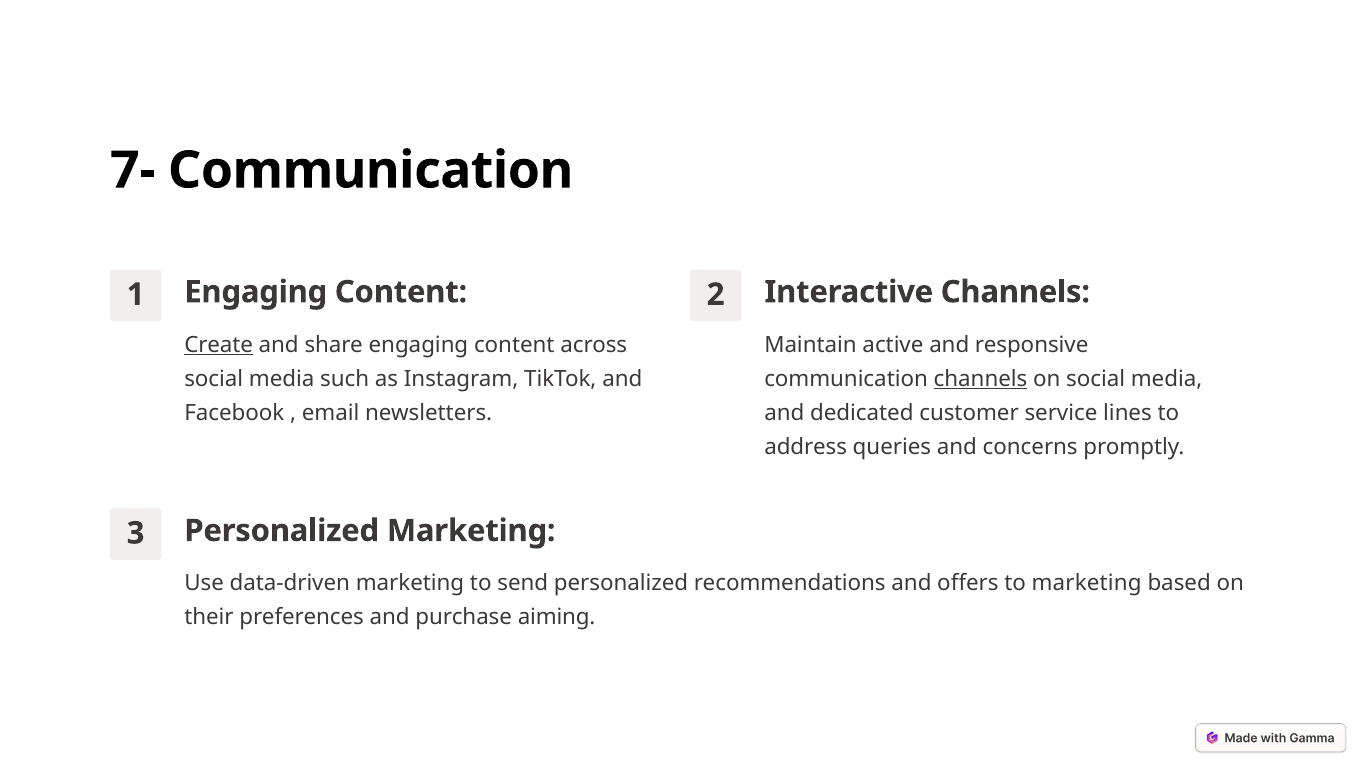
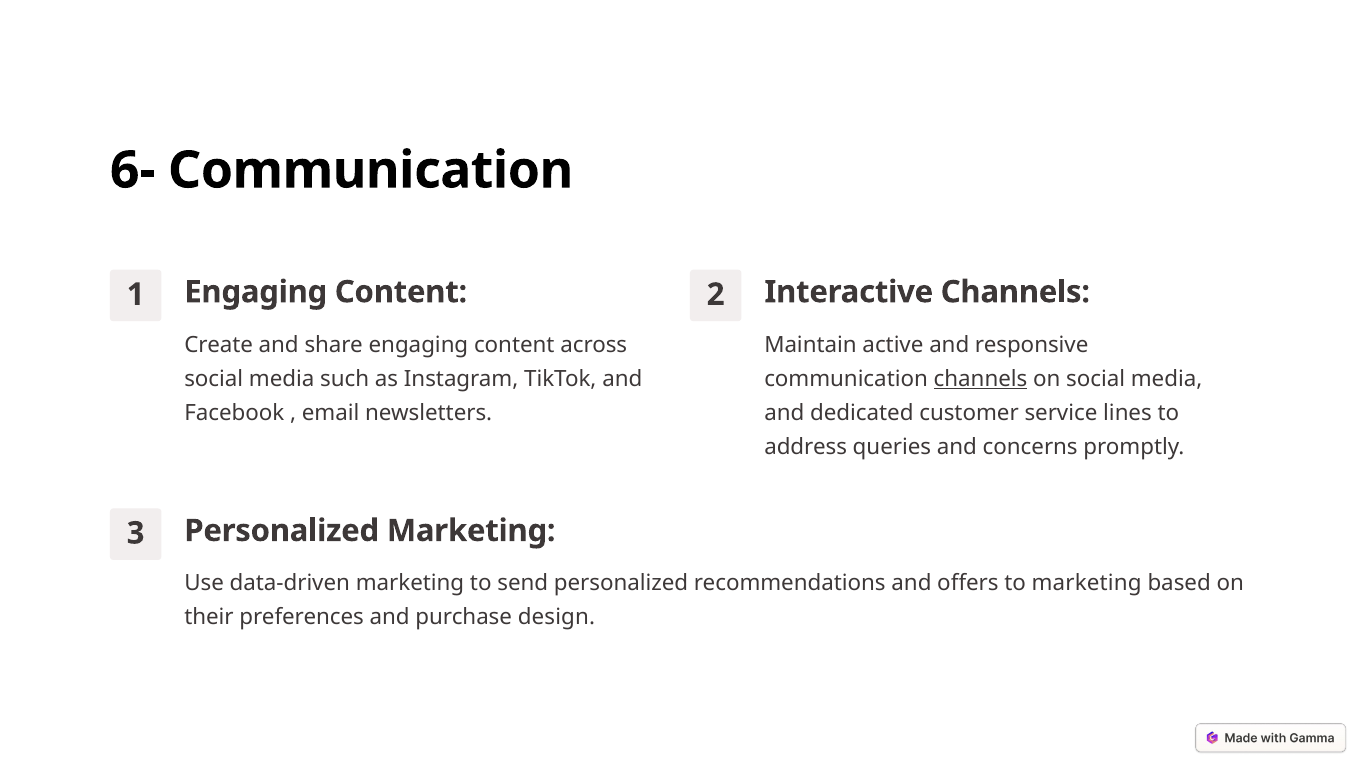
7-: 7- -> 6-
Create underline: present -> none
aiming: aiming -> design
